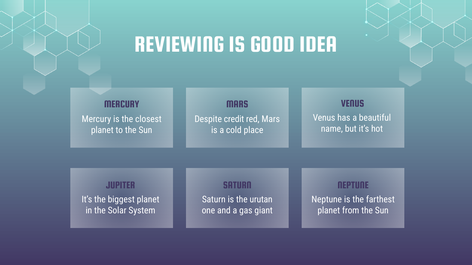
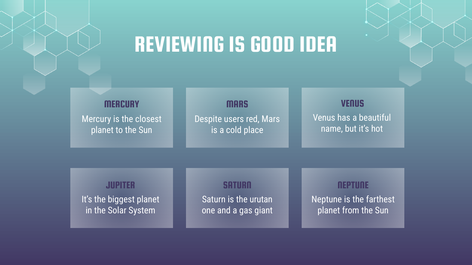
credit: credit -> users
